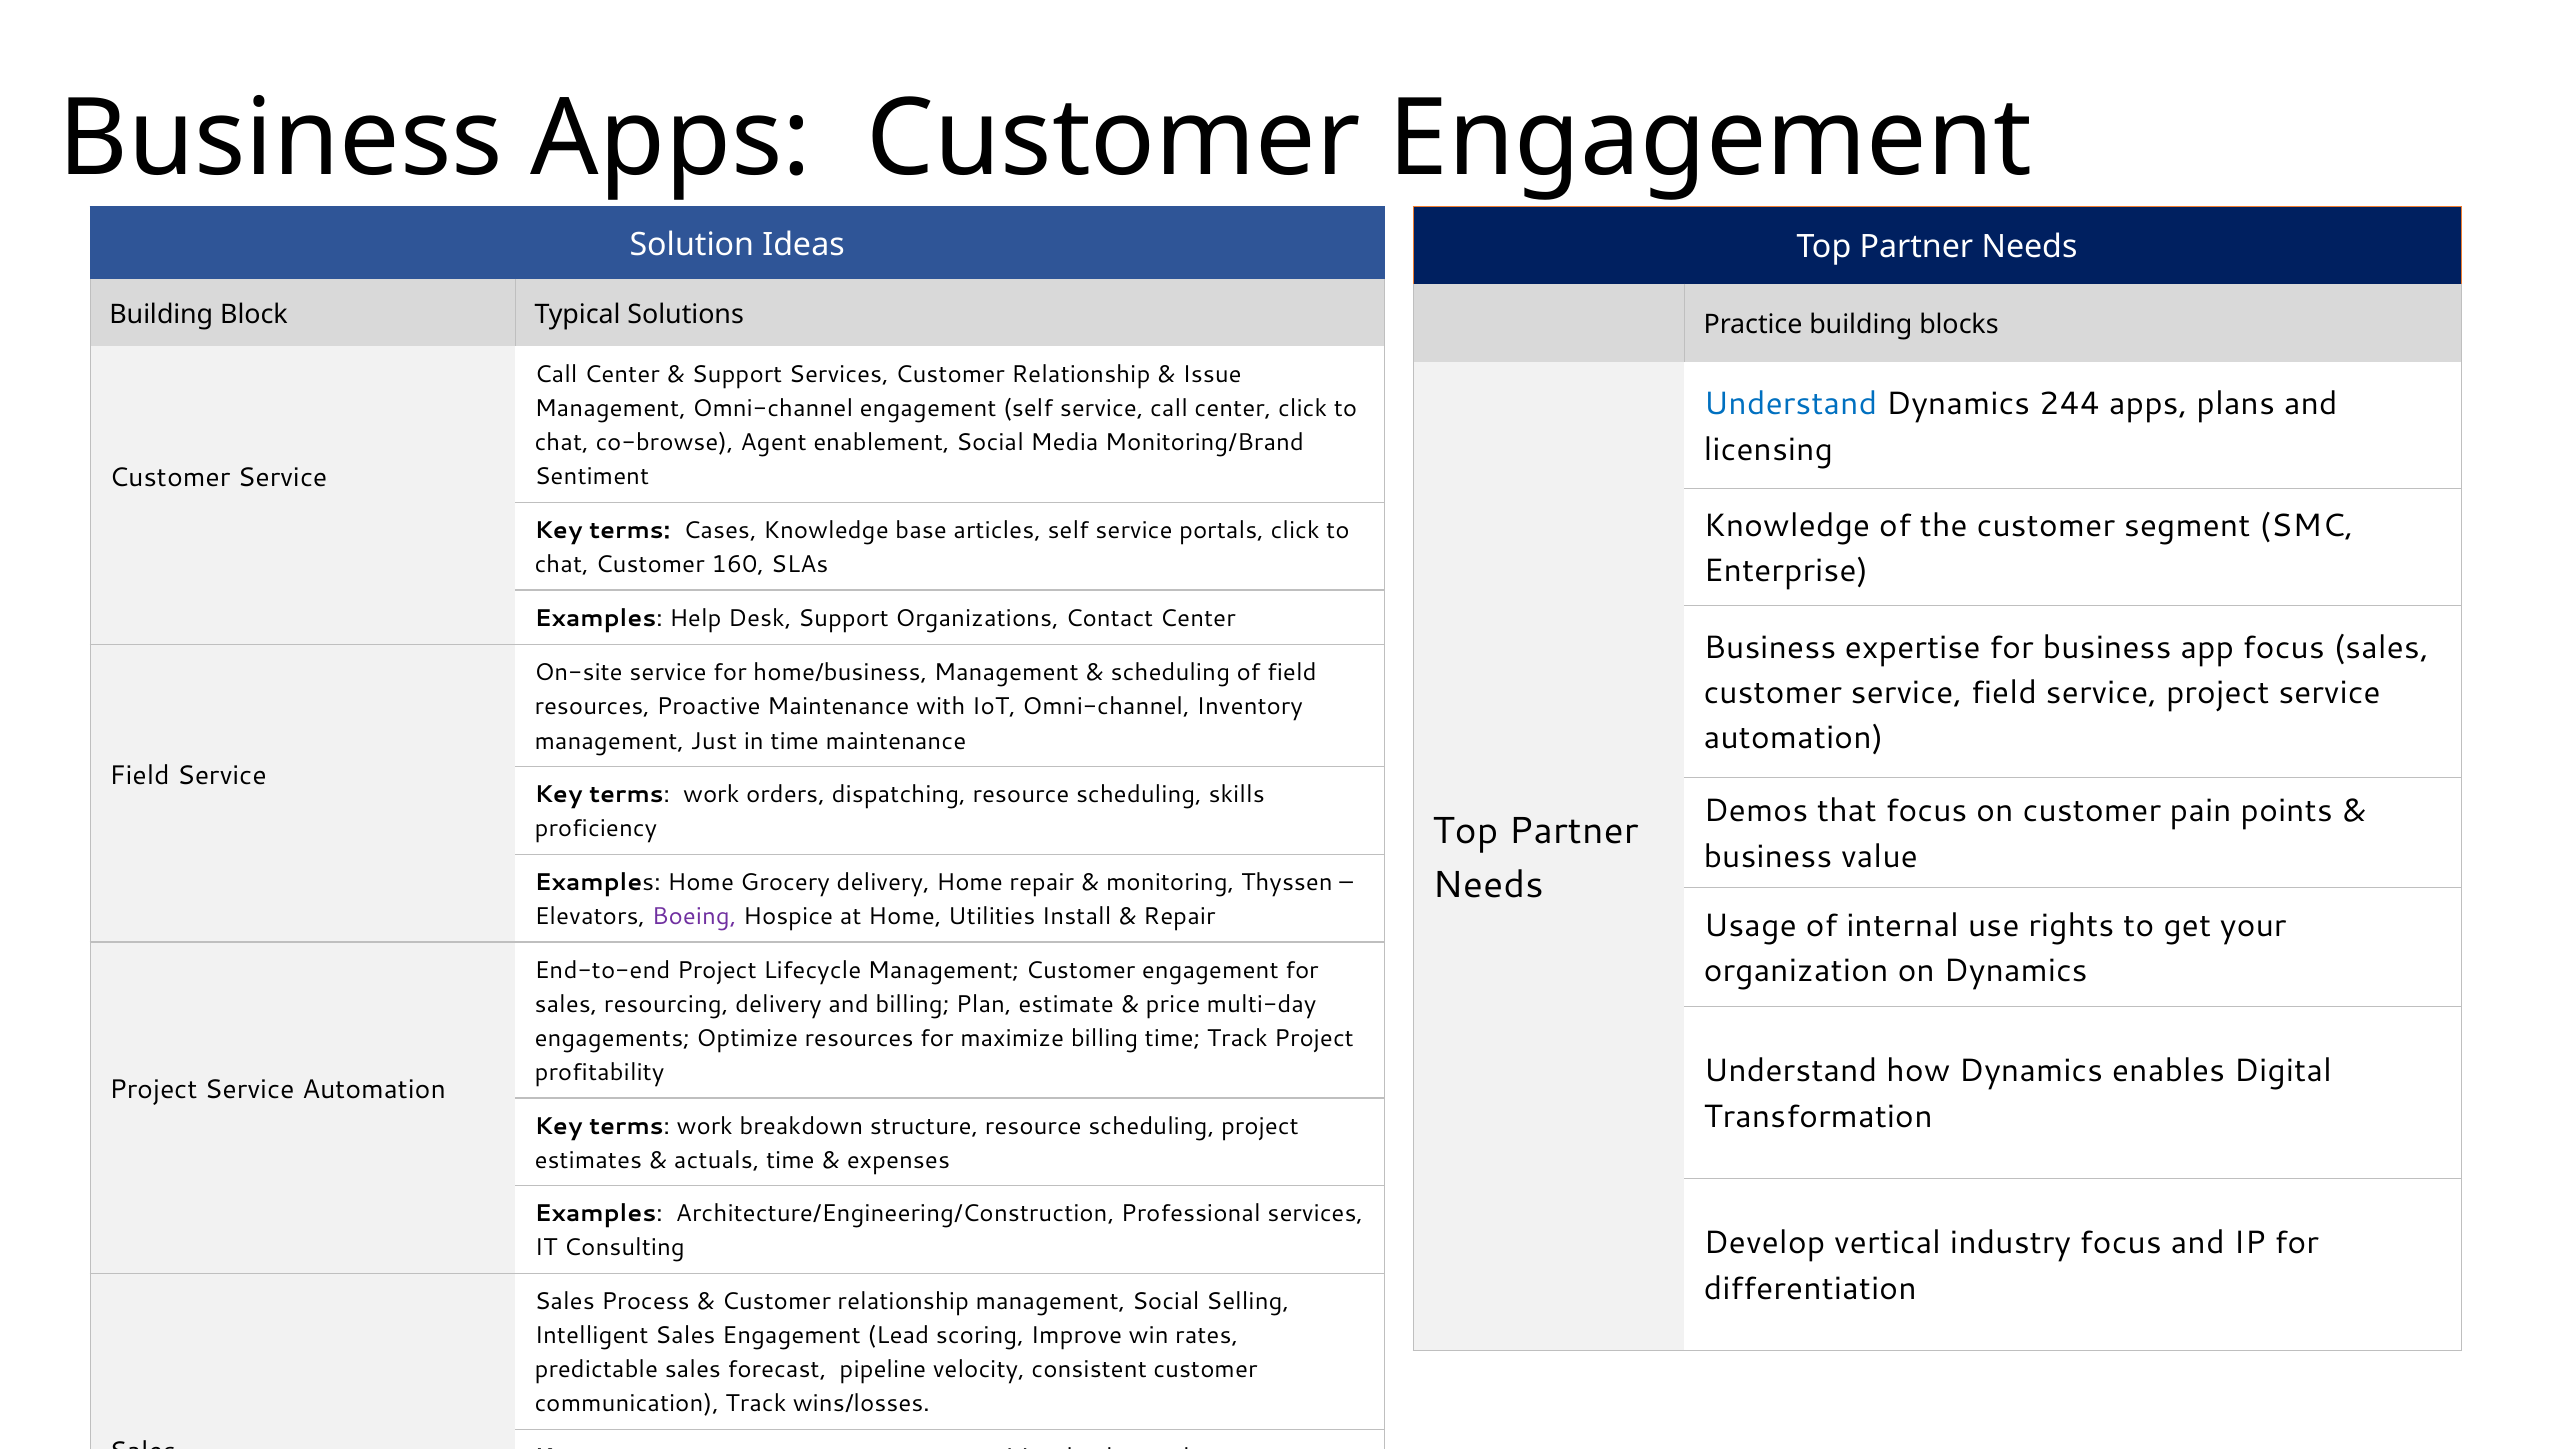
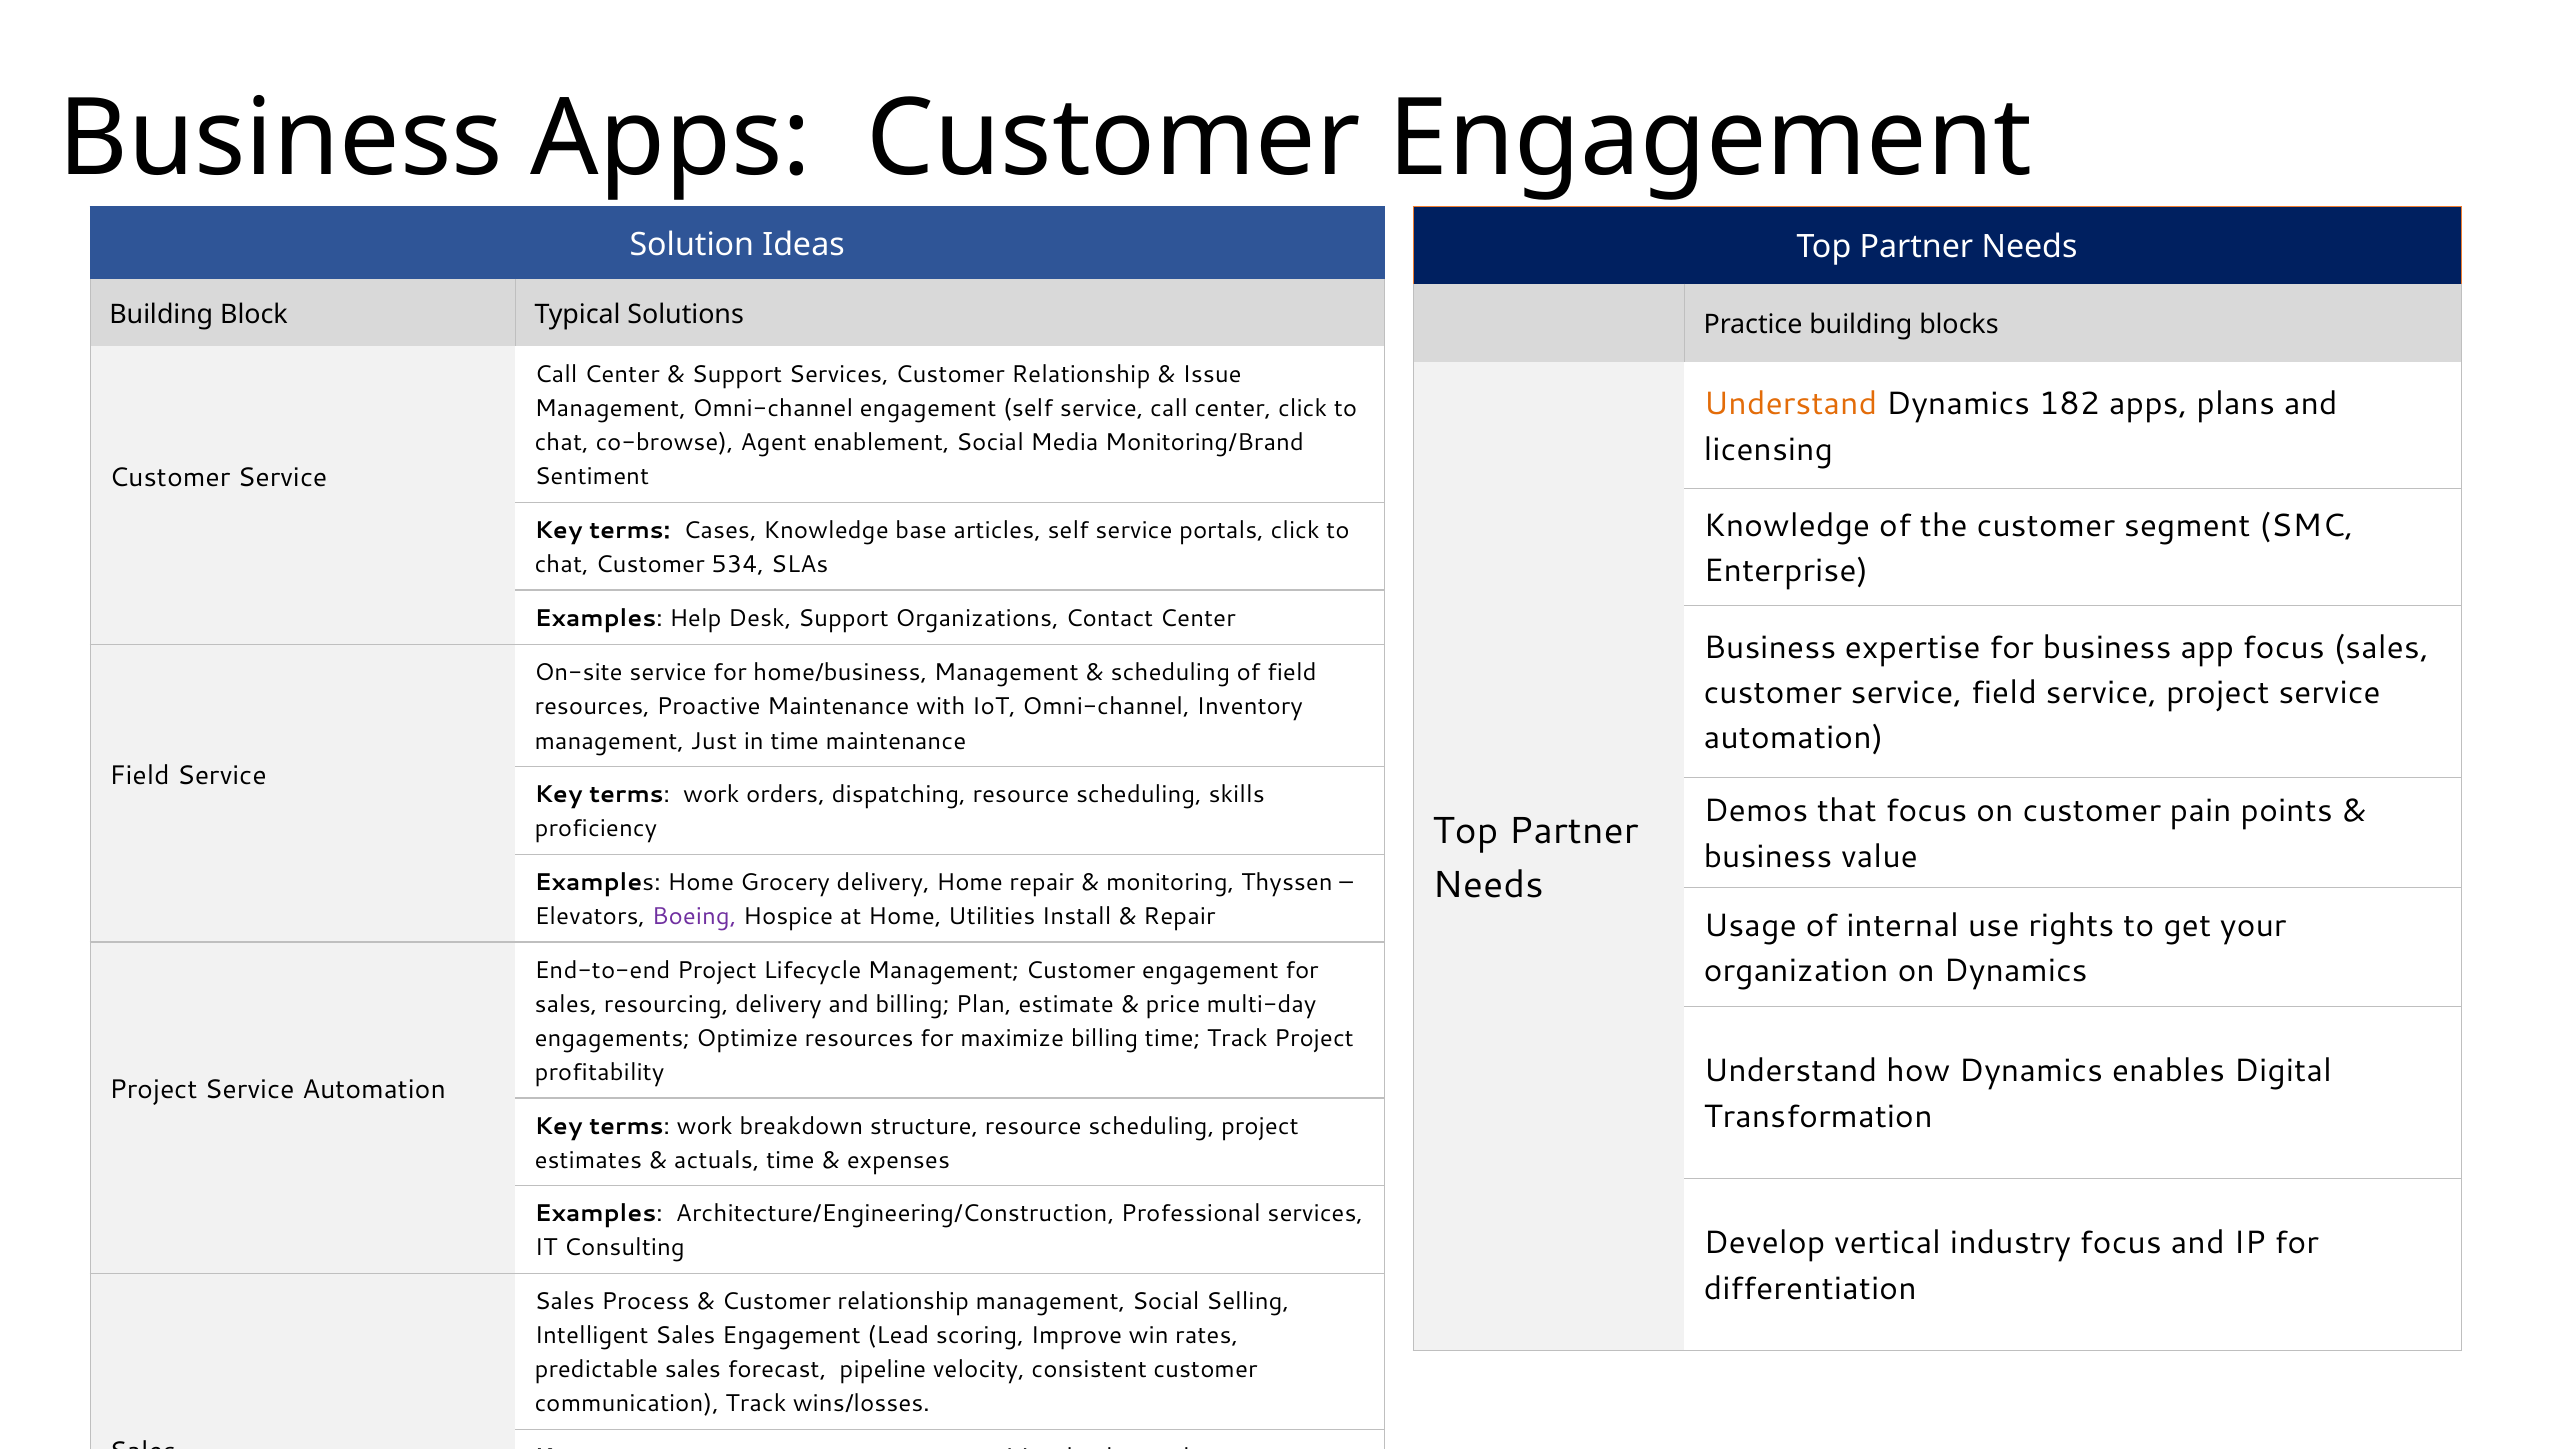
Understand at (1790, 404) colour: blue -> orange
244: 244 -> 182
160: 160 -> 534
